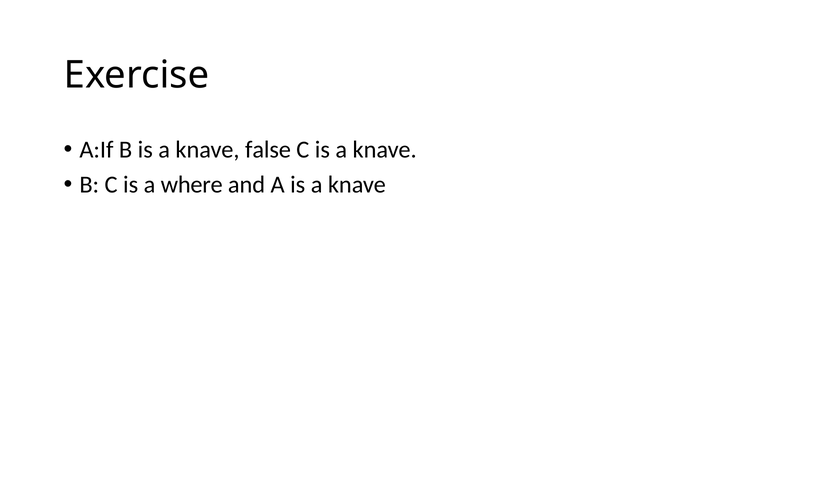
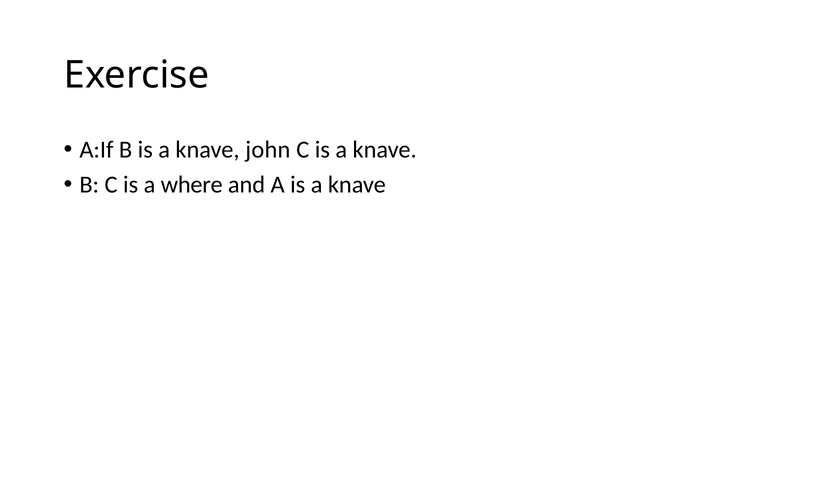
false: false -> john
